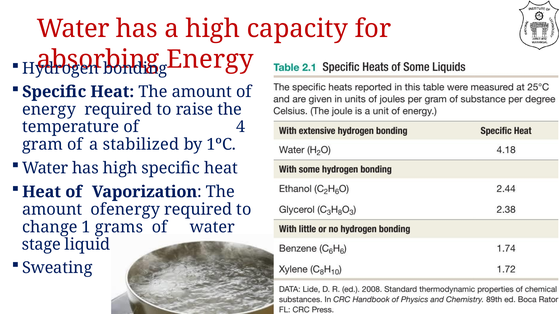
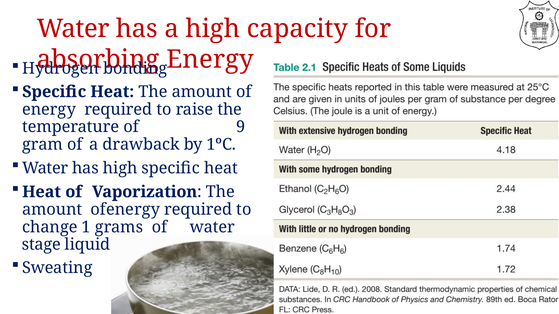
4: 4 -> 9
stabilized: stabilized -> drawback
